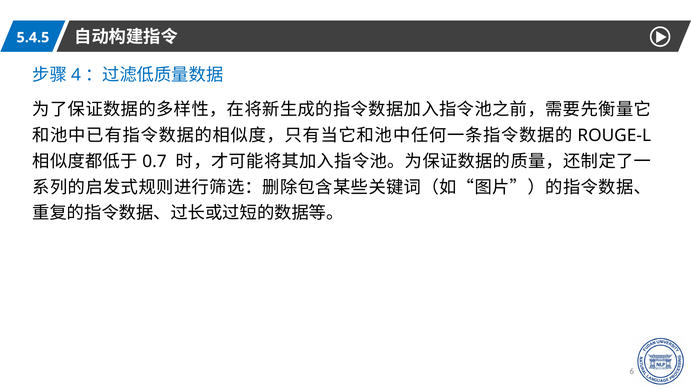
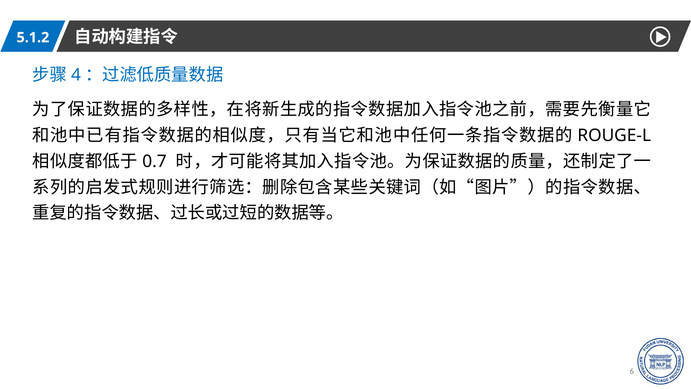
5.4.5: 5.4.5 -> 5.1.2
